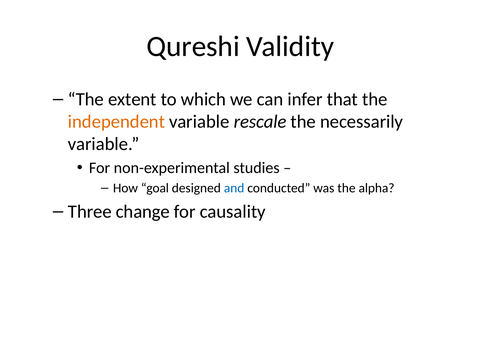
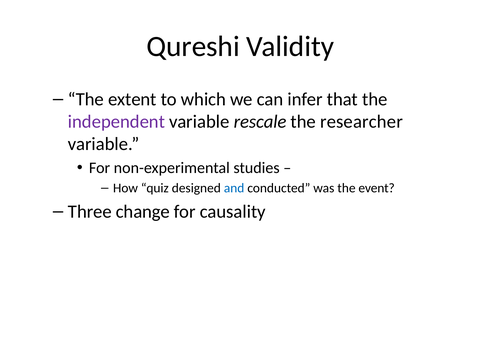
independent colour: orange -> purple
necessarily: necessarily -> researcher
goal: goal -> quiz
alpha: alpha -> event
